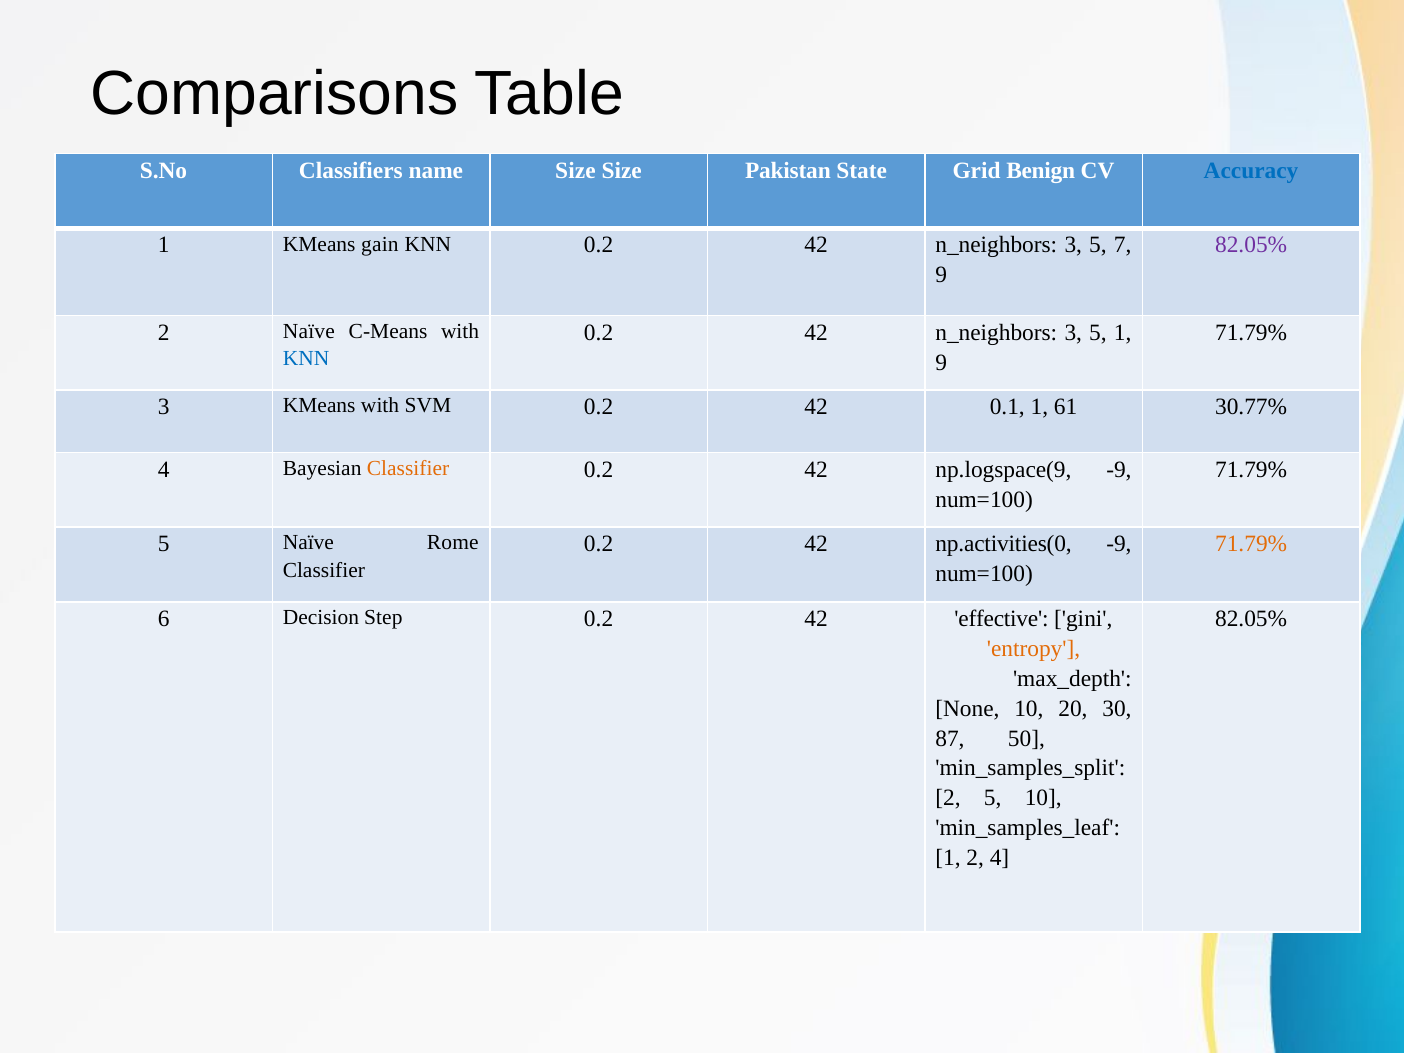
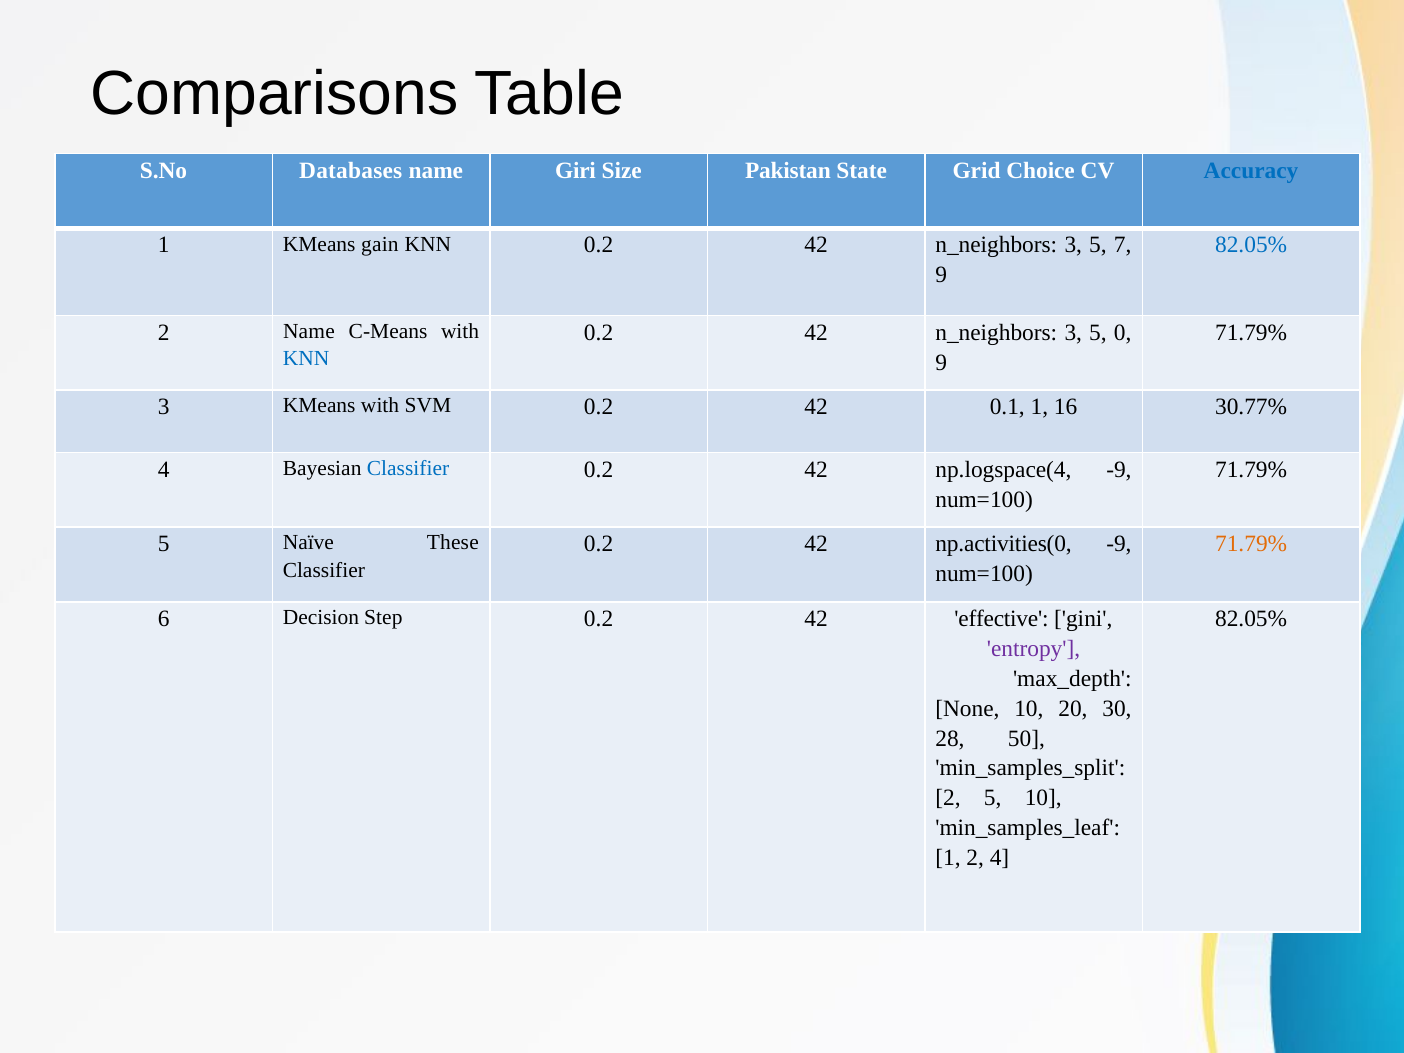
Classifiers: Classifiers -> Databases
name Size: Size -> Giri
Benign: Benign -> Choice
82.05% at (1251, 245) colour: purple -> blue
2 Naïve: Naïve -> Name
5 1: 1 -> 0
61: 61 -> 16
Classifier at (408, 468) colour: orange -> blue
np.logspace(9: np.logspace(9 -> np.logspace(4
Rome: Rome -> These
entropy colour: orange -> purple
87: 87 -> 28
